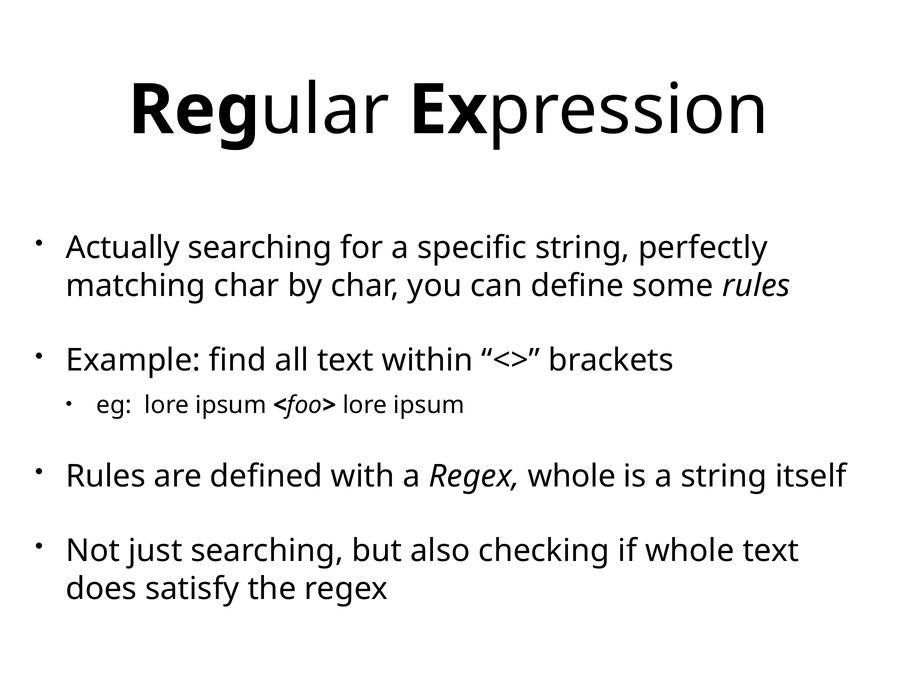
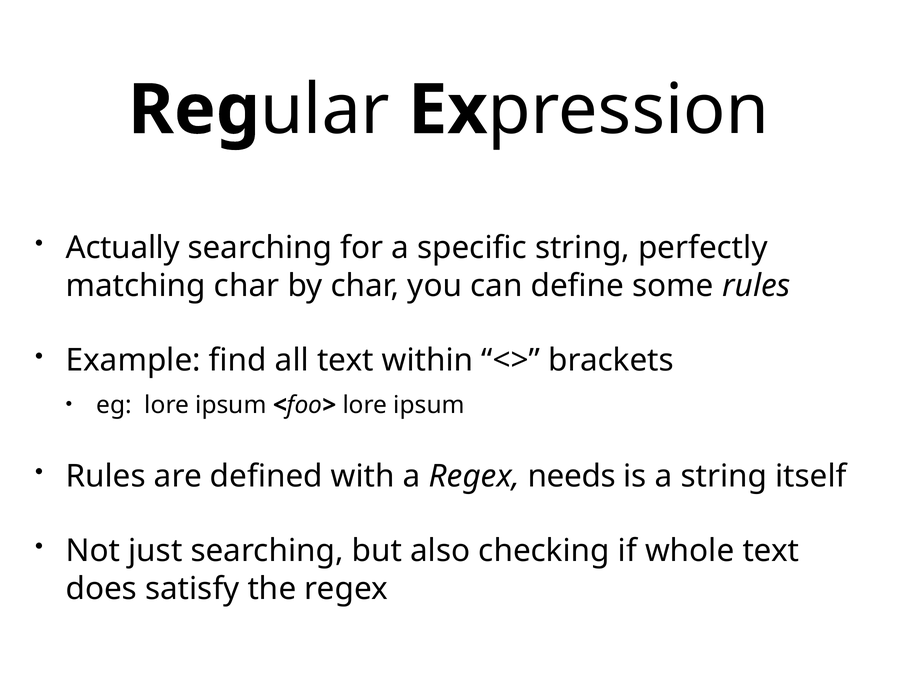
Regex whole: whole -> needs
